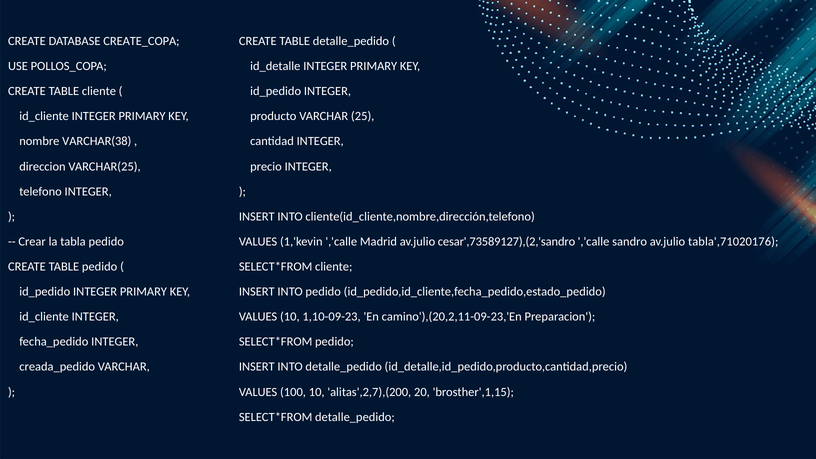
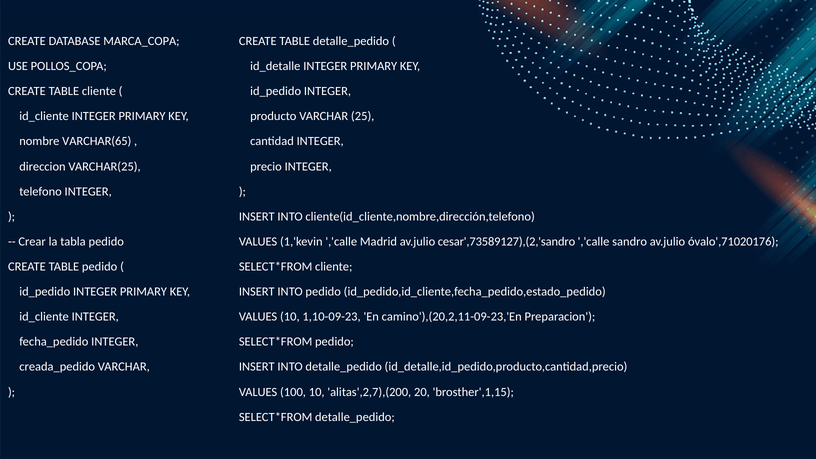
CREATE_COPA: CREATE_COPA -> MARCA_COPA
VARCHAR(38: VARCHAR(38 -> VARCHAR(65
tabla',71020176: tabla',71020176 -> óvalo',71020176
